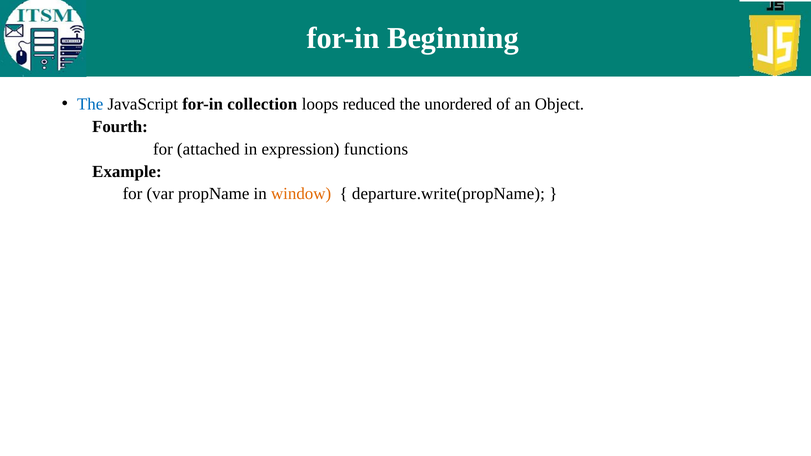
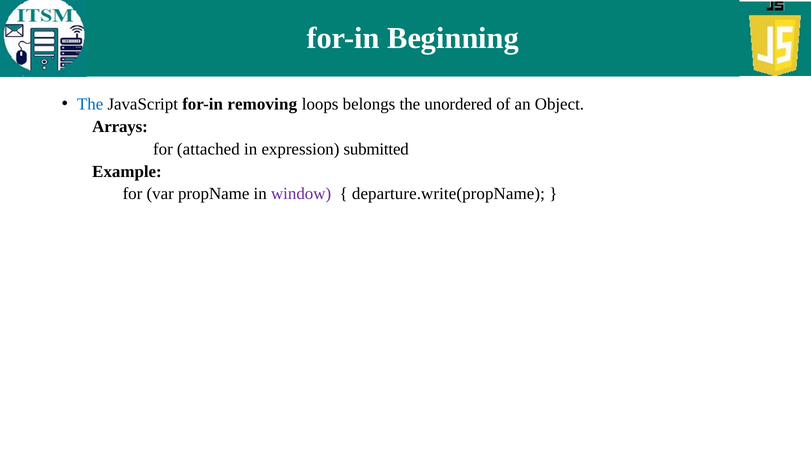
collection: collection -> removing
reduced: reduced -> belongs
Fourth: Fourth -> Arrays
functions: functions -> submitted
window colour: orange -> purple
